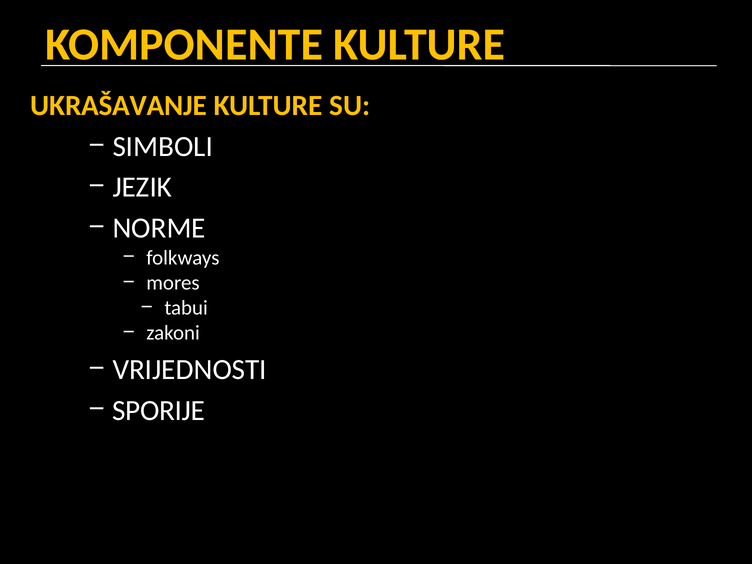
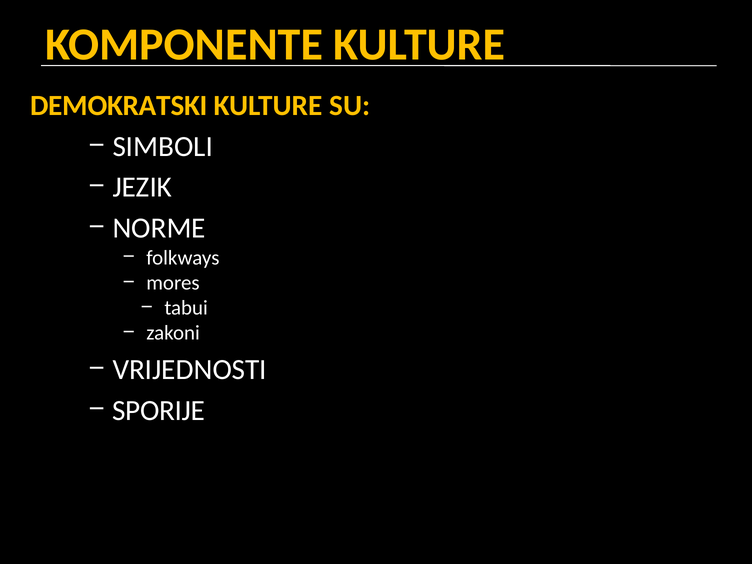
UKRAŠAVANJE: UKRAŠAVANJE -> DEMOKRATSKI
